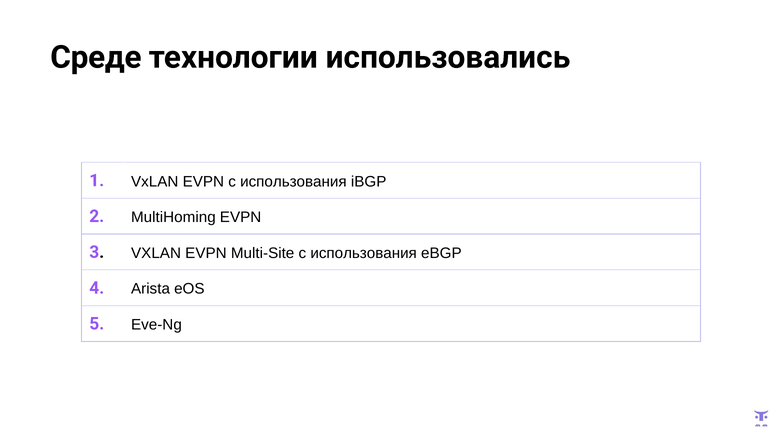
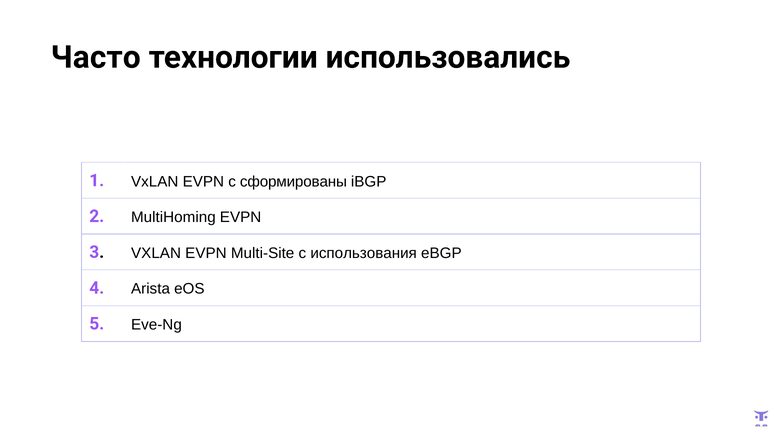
Среде: Среде -> Часто
EVPN с использования: использования -> сформированы
